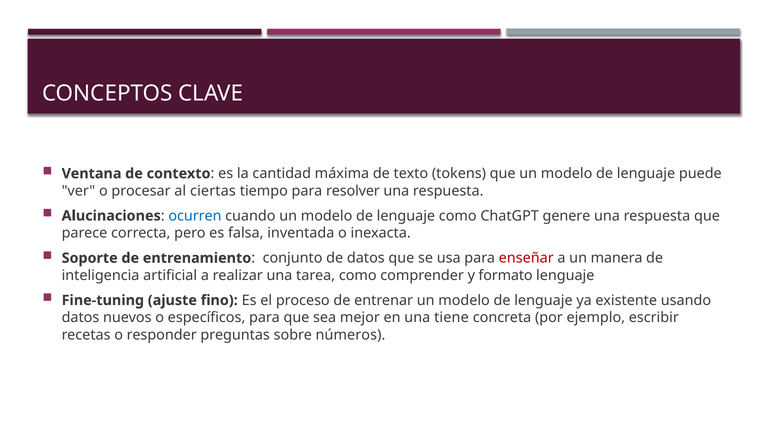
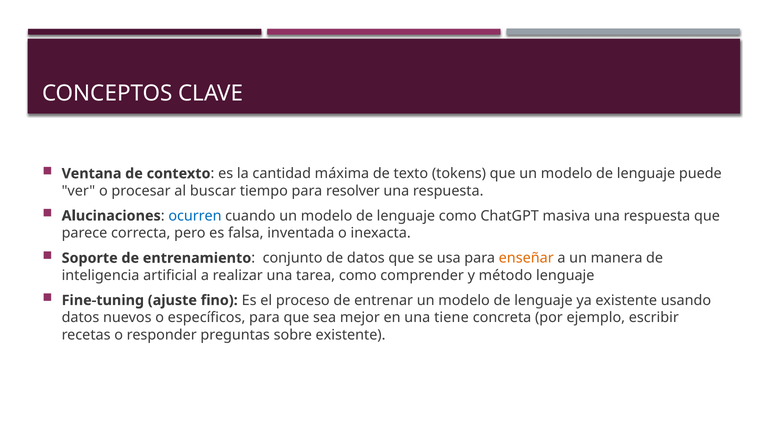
ciertas: ciertas -> buscar
genere: genere -> masiva
enseñar colour: red -> orange
formato: formato -> método
sobre números: números -> existente
